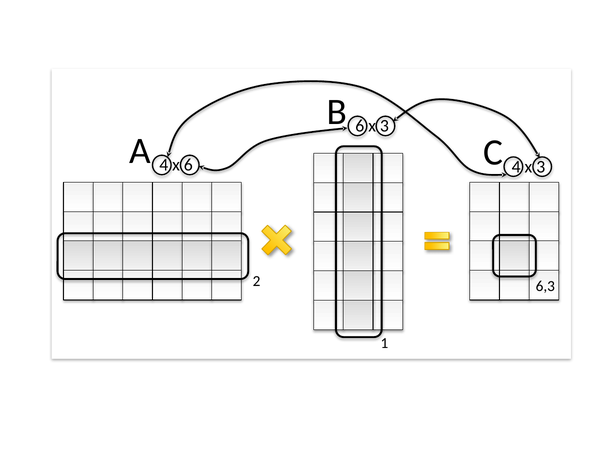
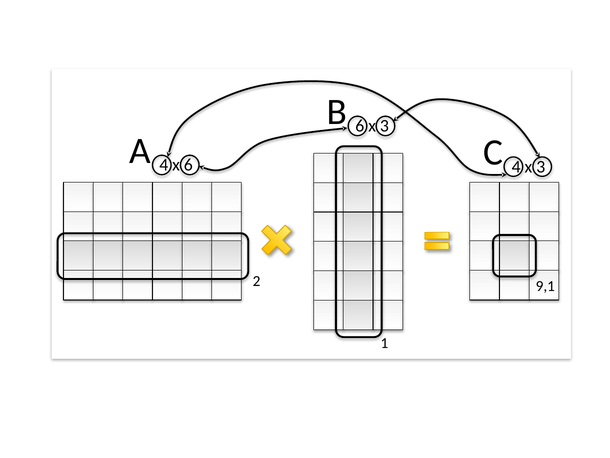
6,3: 6,3 -> 9,1
